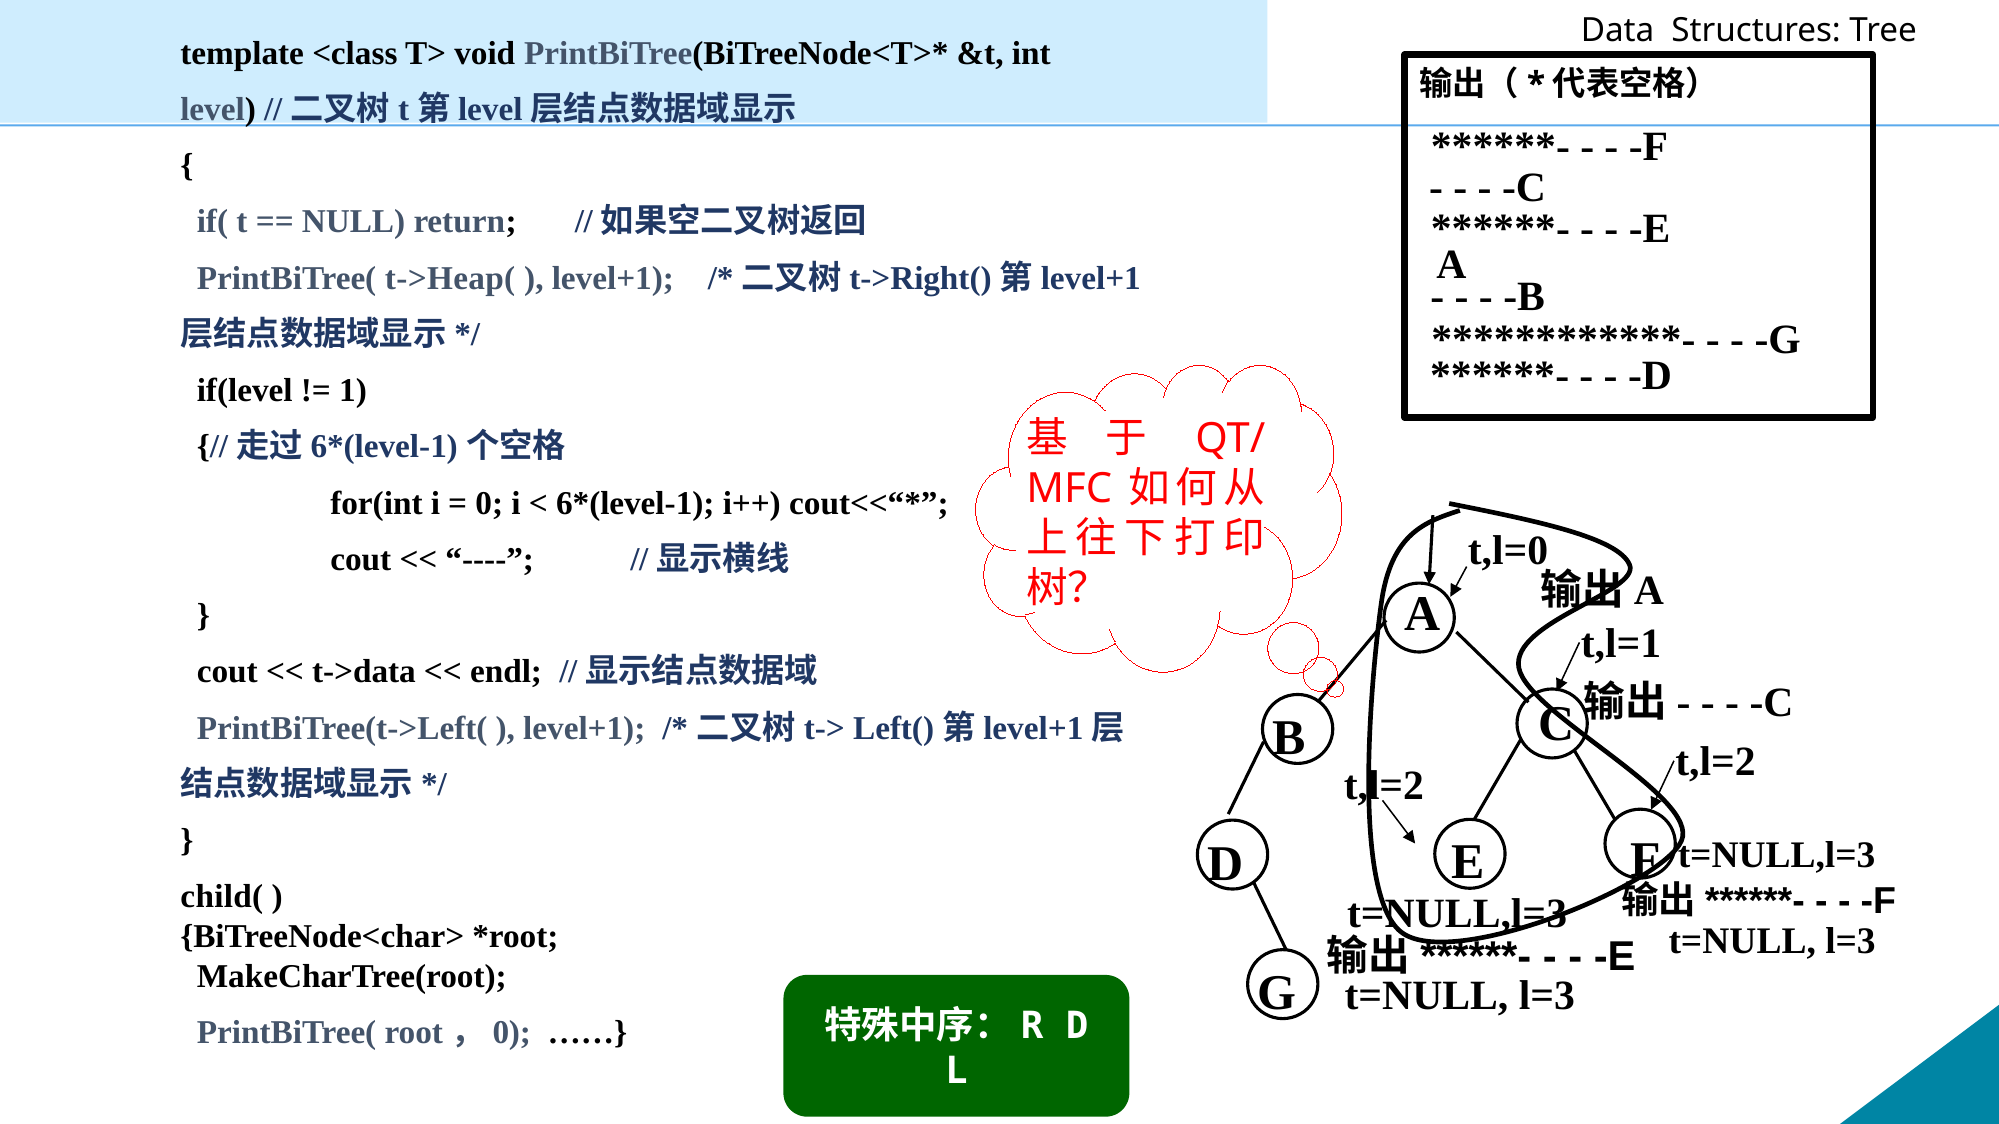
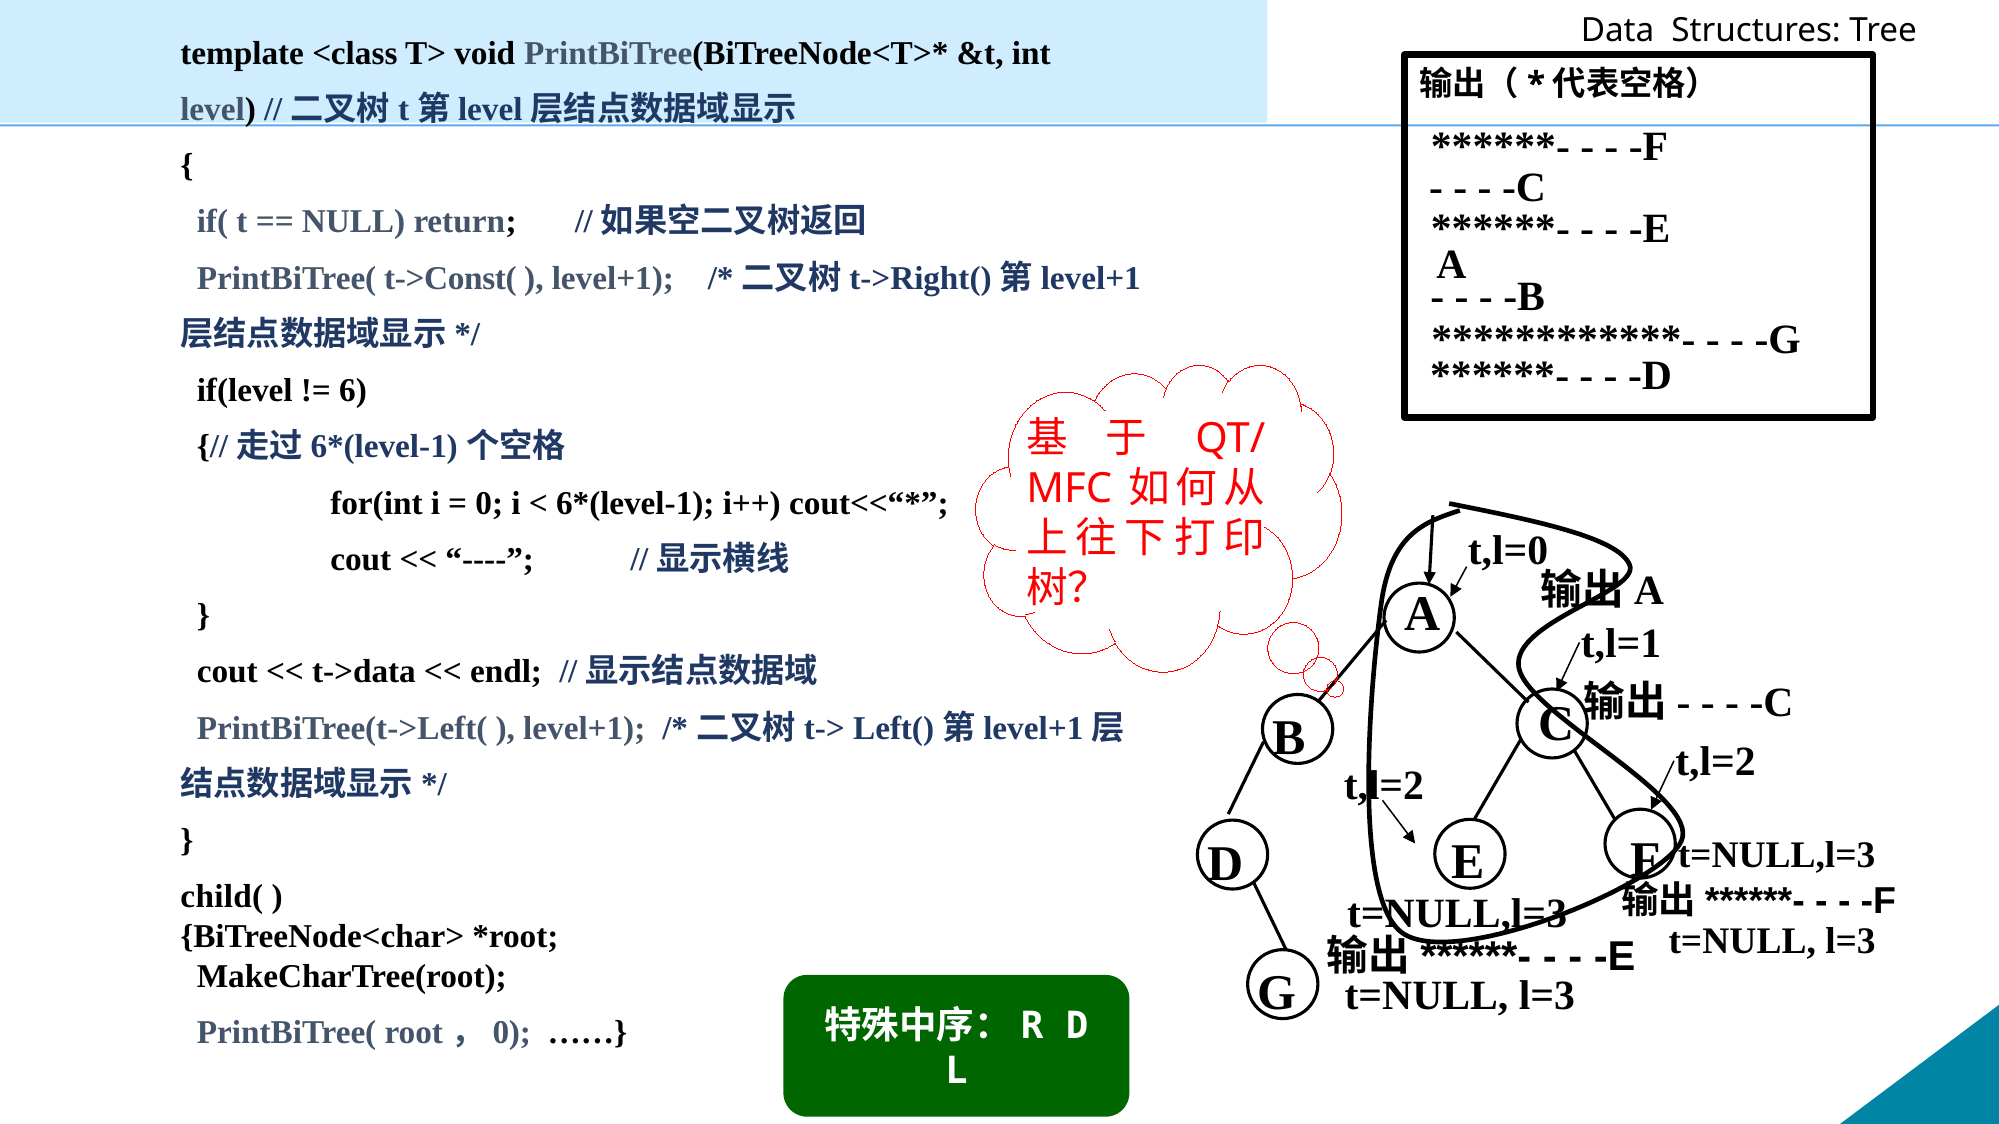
t->Heap(: t->Heap( -> t->Const(
1: 1 -> 6
